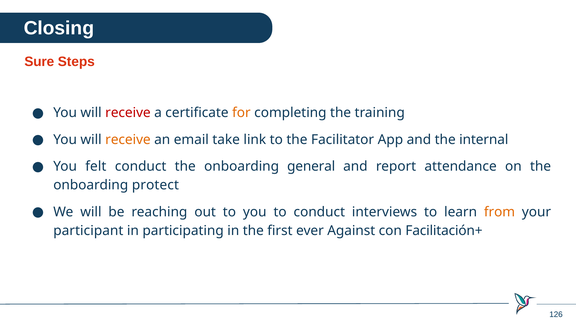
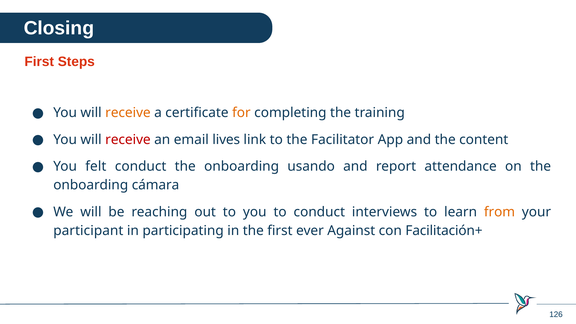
Sure at (39, 62): Sure -> First
receive at (128, 113) colour: red -> orange
receive at (128, 140) colour: orange -> red
take: take -> lives
internal: internal -> content
general: general -> usando
protect: protect -> cámara
